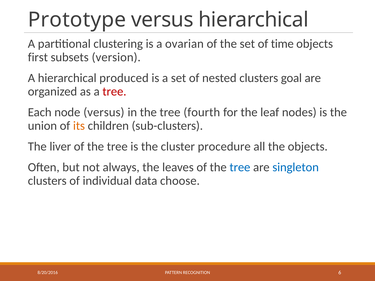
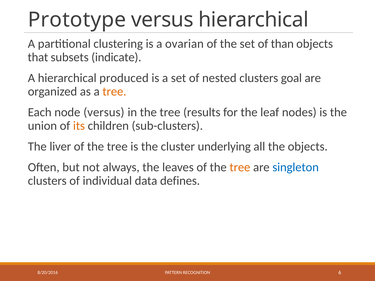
time: time -> than
first: first -> that
version: version -> indicate
tree at (114, 91) colour: red -> orange
fourth: fourth -> results
procedure: procedure -> underlying
tree at (240, 167) colour: blue -> orange
choose: choose -> defines
